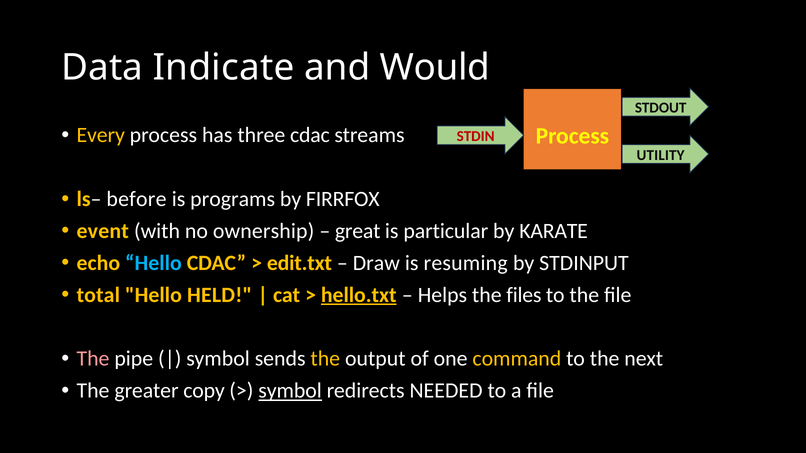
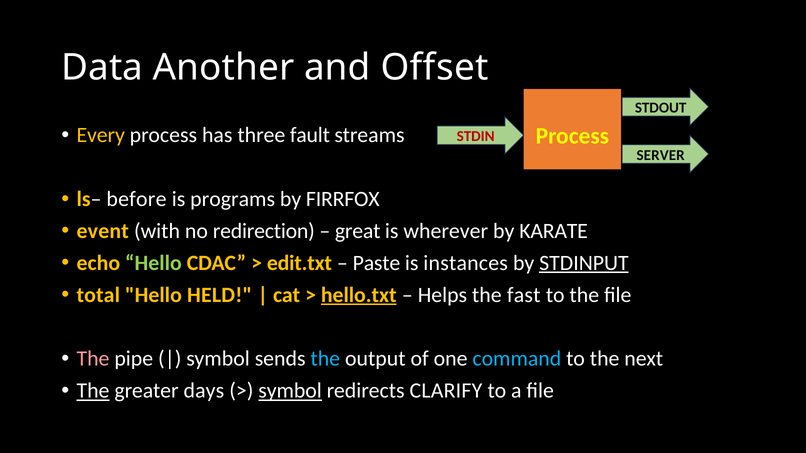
Indicate: Indicate -> Another
Would: Would -> Offset
three cdac: cdac -> fault
UTILITY: UTILITY -> SERVER
ownership: ownership -> redirection
particular: particular -> wherever
Hello at (153, 263) colour: light blue -> light green
Draw: Draw -> Paste
resuming: resuming -> instances
STDINPUT underline: none -> present
files: files -> fast
the at (325, 359) colour: yellow -> light blue
command colour: yellow -> light blue
The at (93, 391) underline: none -> present
copy: copy -> days
NEEDED: NEEDED -> CLARIFY
